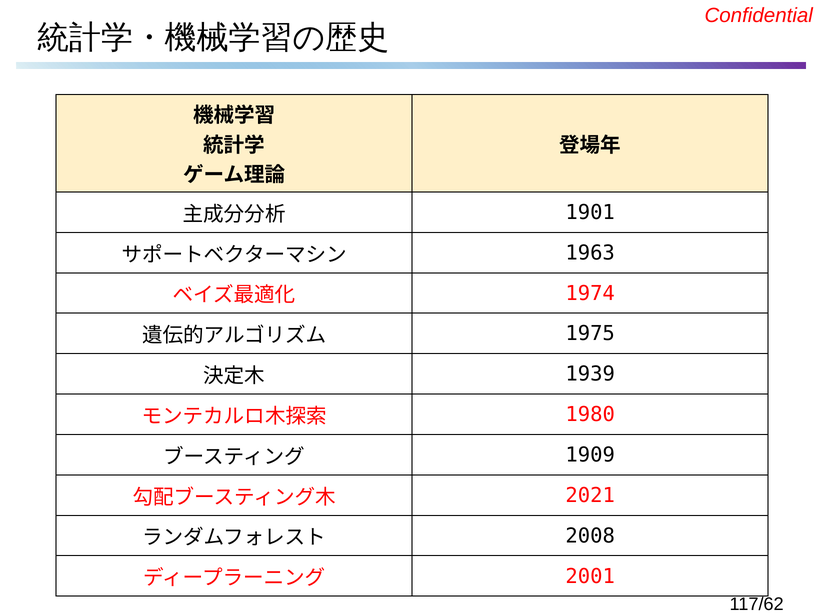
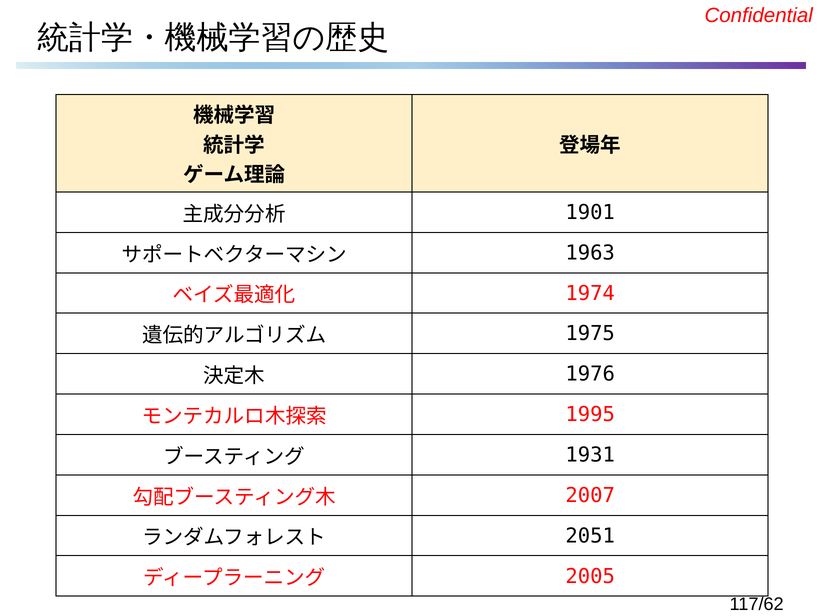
1939: 1939 -> 1976
1980: 1980 -> 1995
1909: 1909 -> 1931
2021: 2021 -> 2007
2008: 2008 -> 2051
2001: 2001 -> 2005
